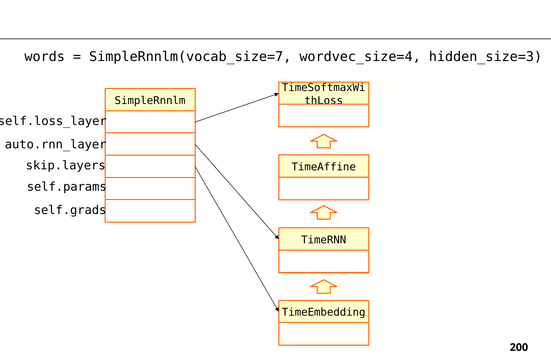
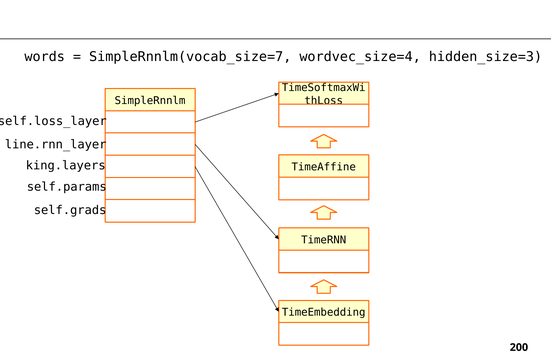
auto.rnn_layer: auto.rnn_layer -> line.rnn_layer
skip.layers: skip.layers -> king.layers
